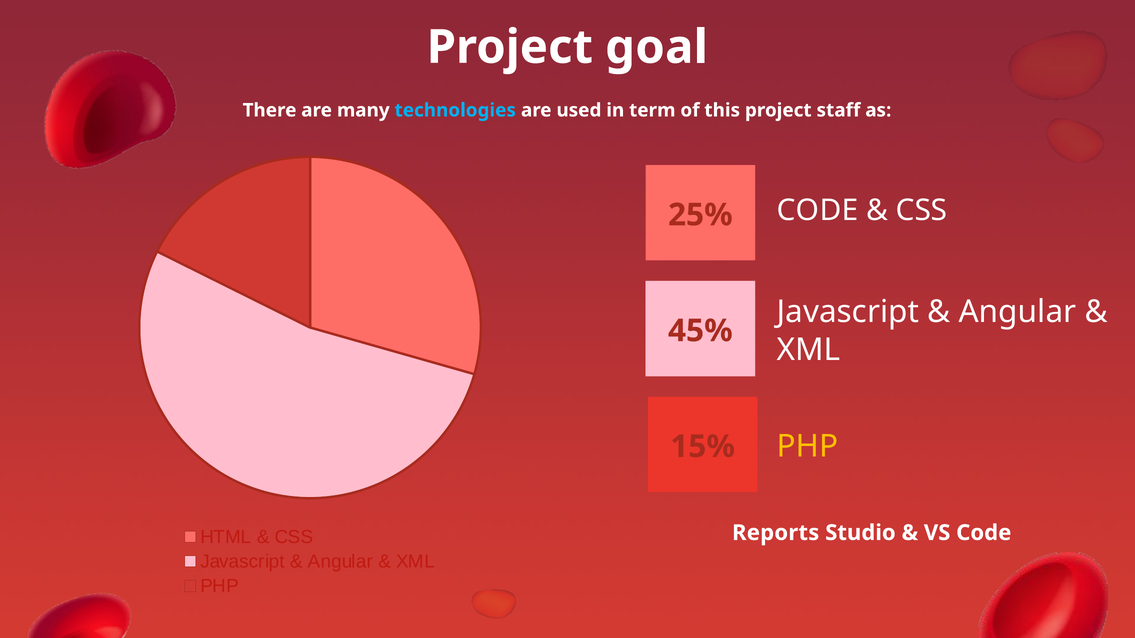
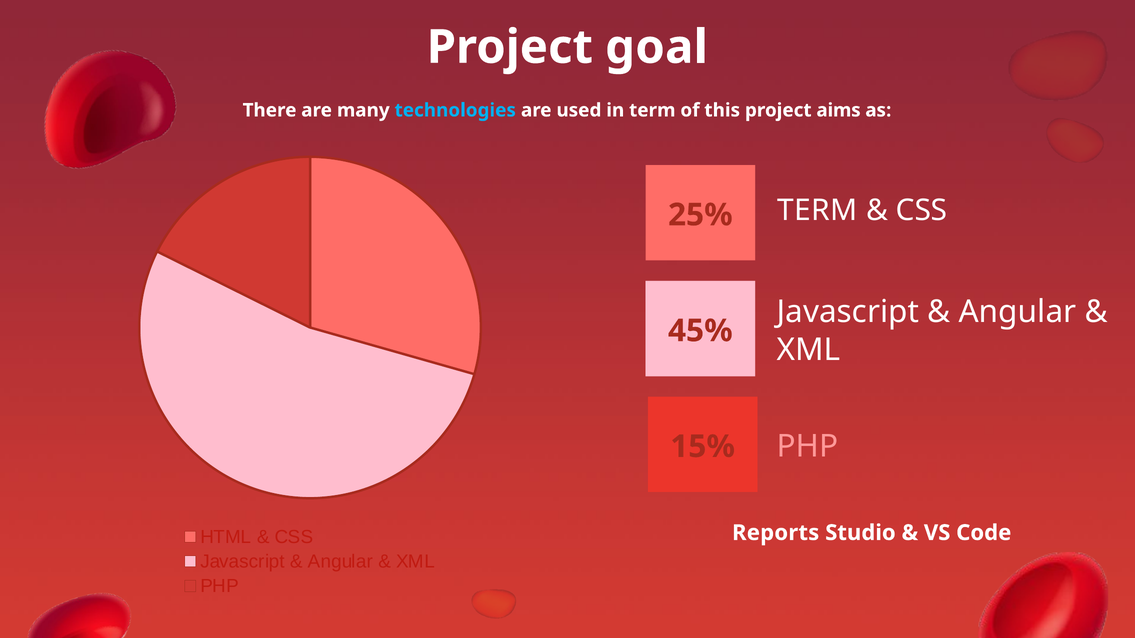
staff: staff -> aims
25% CODE: CODE -> TERM
PHP at (808, 447) colour: yellow -> pink
